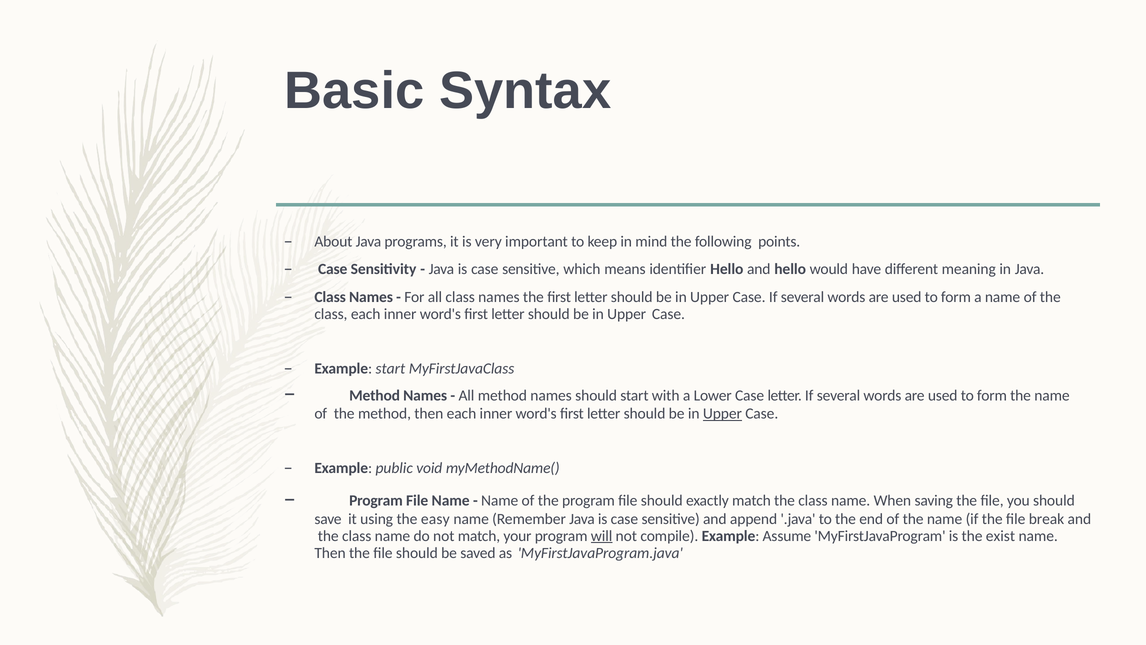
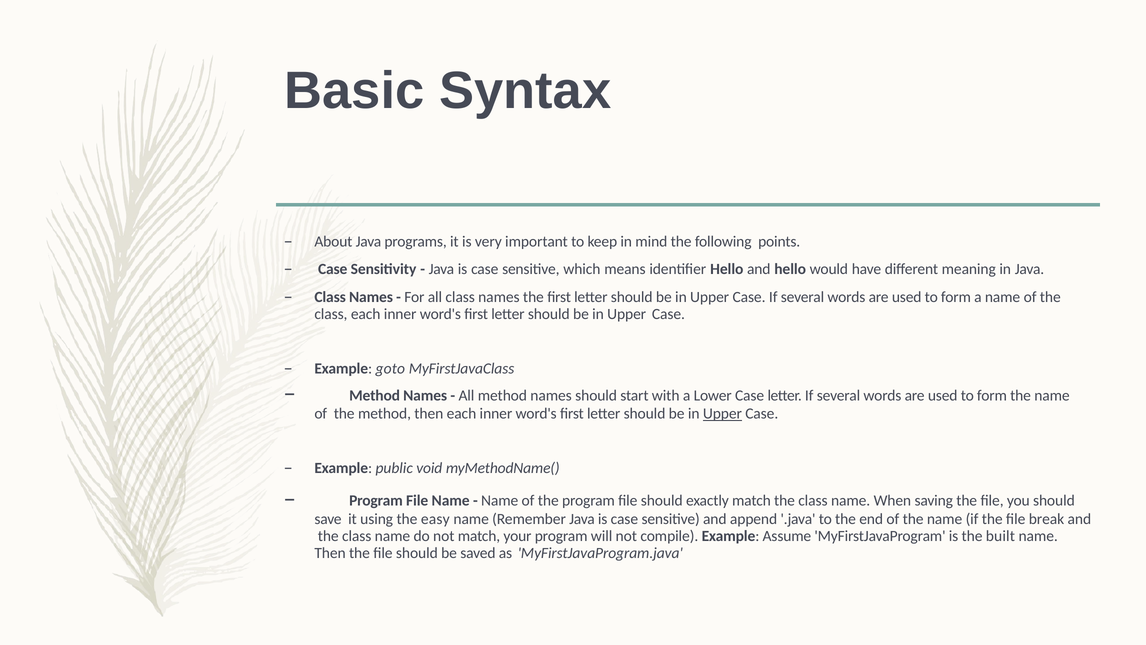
Example start: start -> goto
will underline: present -> none
exist: exist -> built
